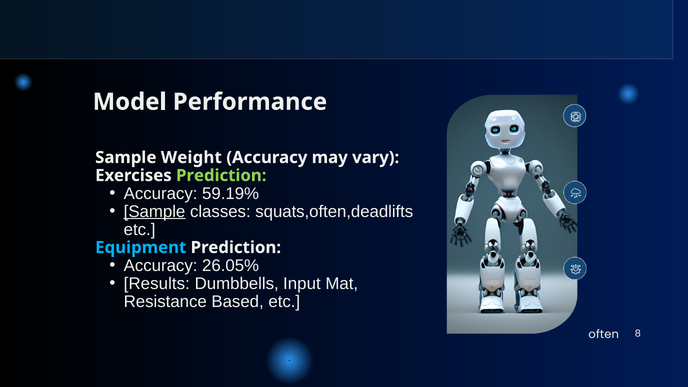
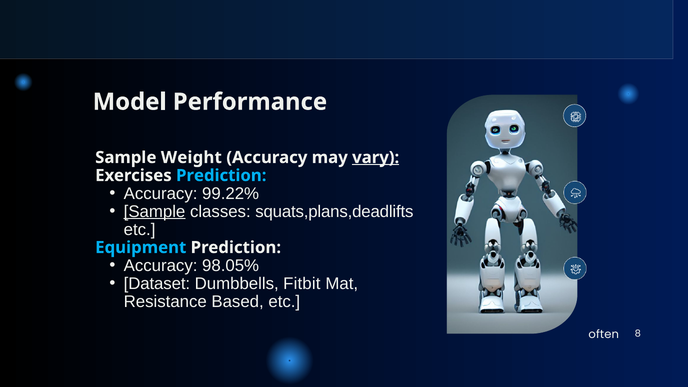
vary underline: none -> present
Prediction at (221, 175) colour: light green -> light blue
59.19%: 59.19% -> 99.22%
squats,often,deadlifts: squats,often,deadlifts -> squats,plans,deadlifts
26.05%: 26.05% -> 98.05%
Results: Results -> Dataset
Input: Input -> Fitbit
